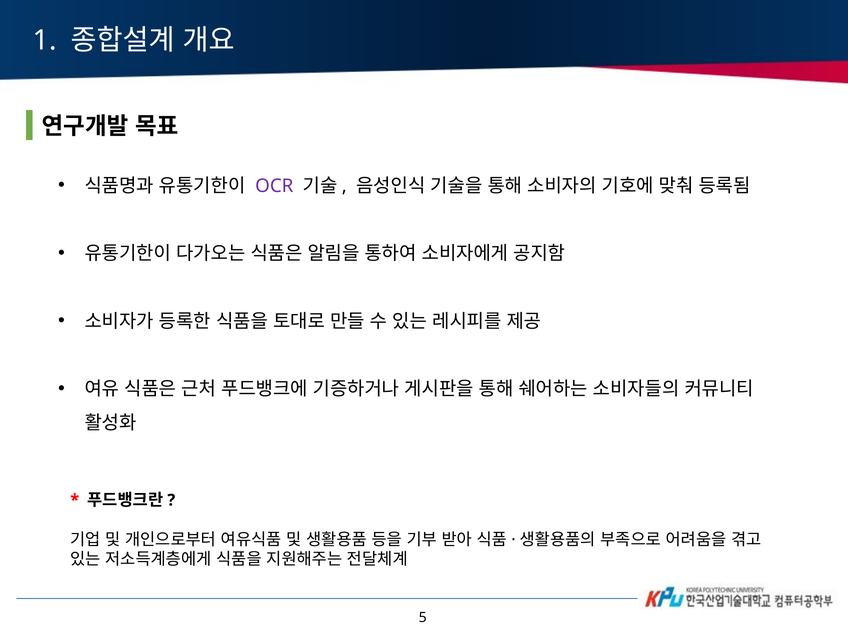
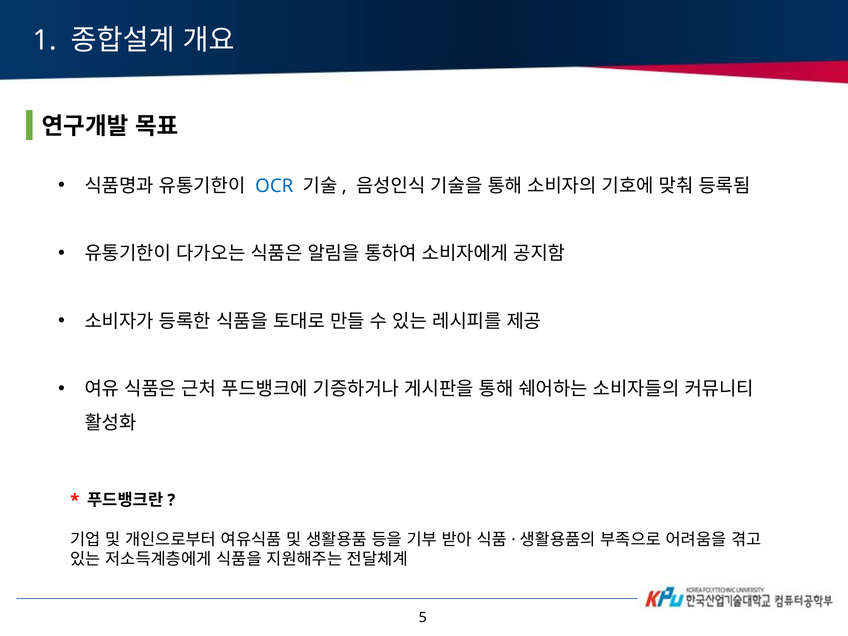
OCR colour: purple -> blue
